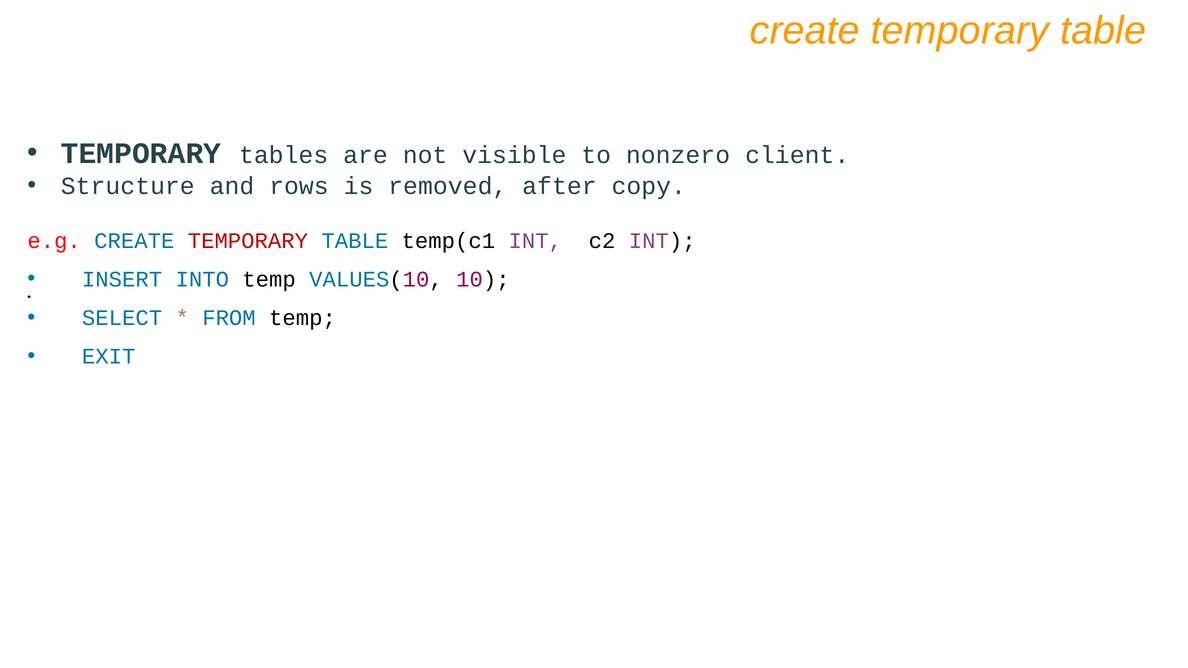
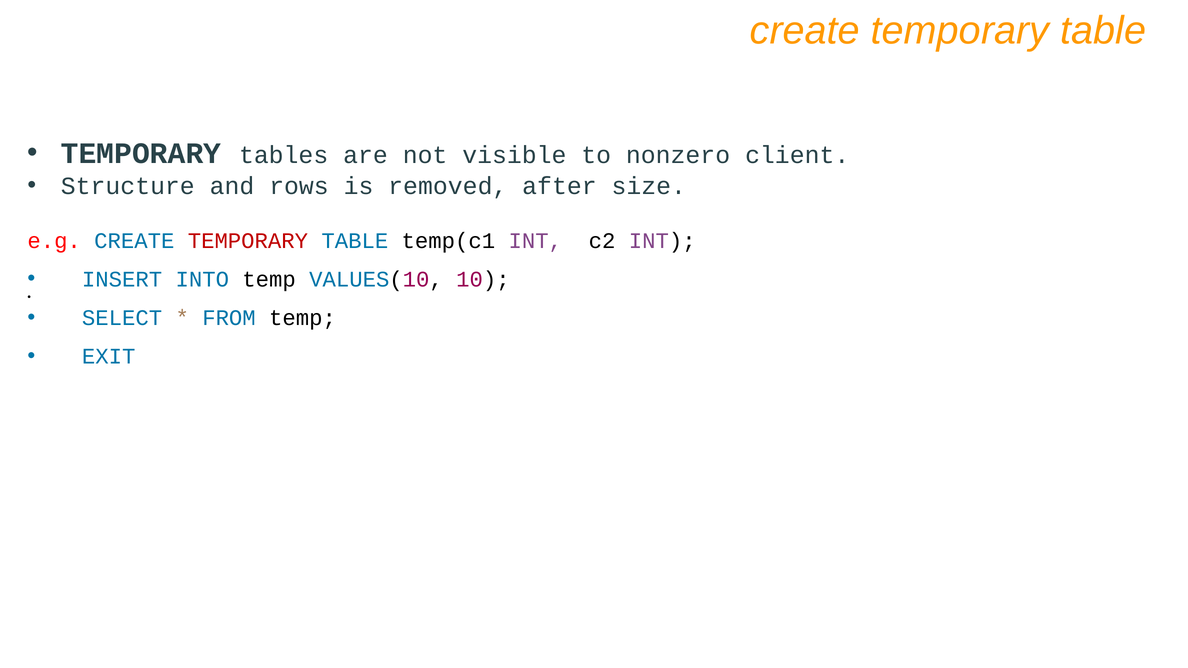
copy: copy -> size
